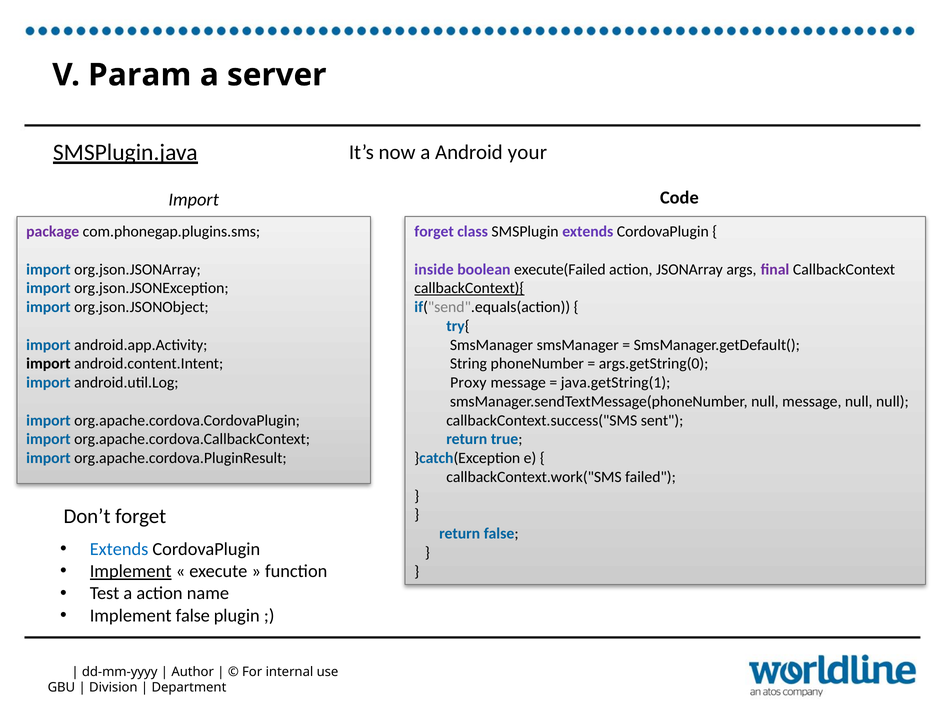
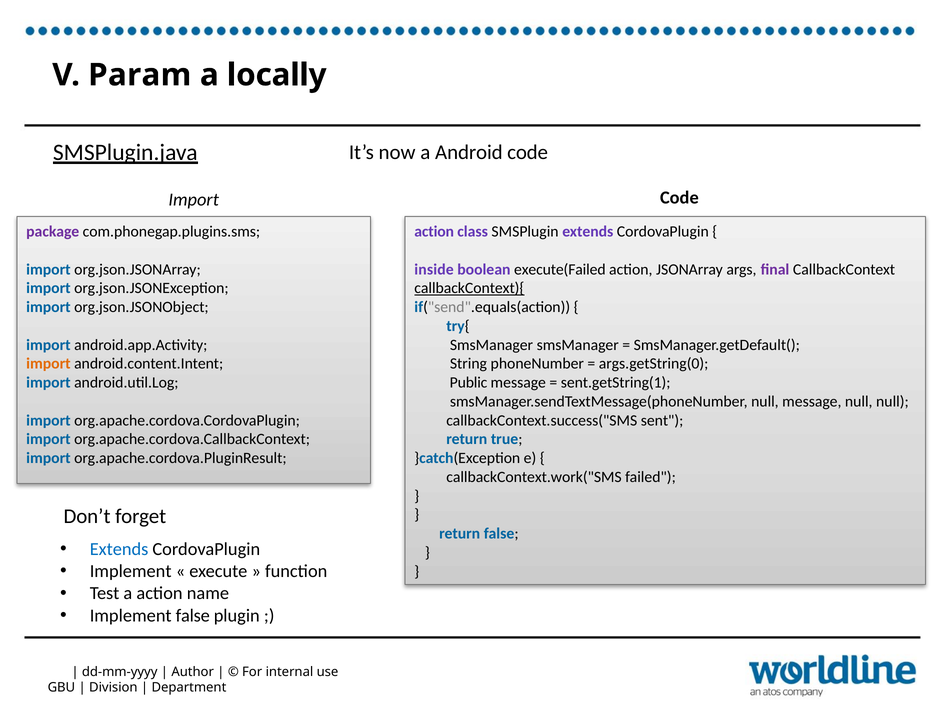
server: server -> locally
Android your: your -> code
forget at (434, 232): forget -> action
import at (48, 364) colour: black -> orange
Proxy: Proxy -> Public
java.getString(1: java.getString(1 -> sent.getString(1
Implement at (131, 571) underline: present -> none
